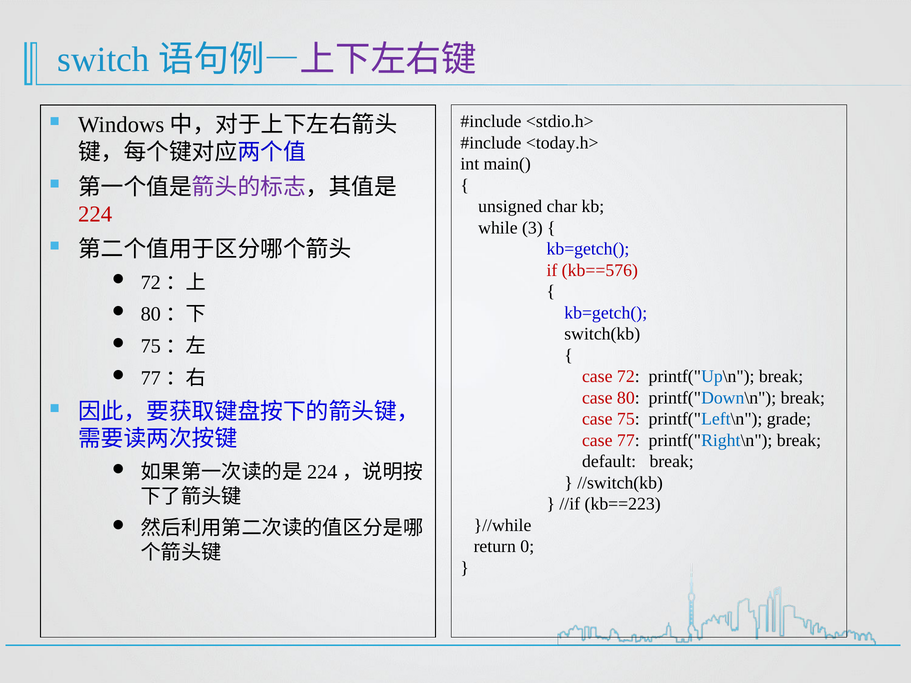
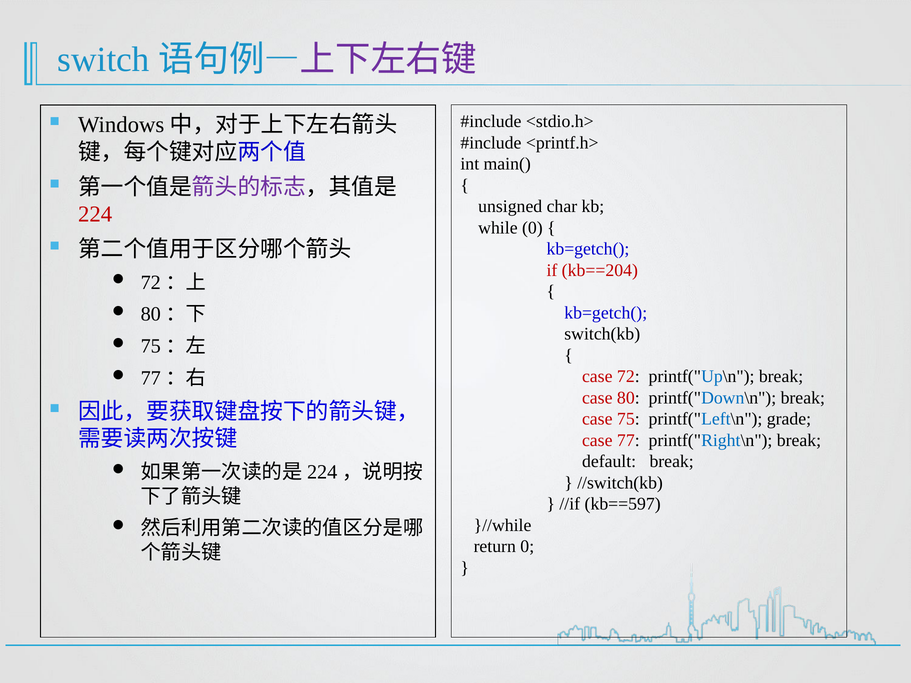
<today.h>: <today.h> -> <printf.h>
while 3: 3 -> 0
kb==576: kb==576 -> kb==204
kb==223: kb==223 -> kb==597
